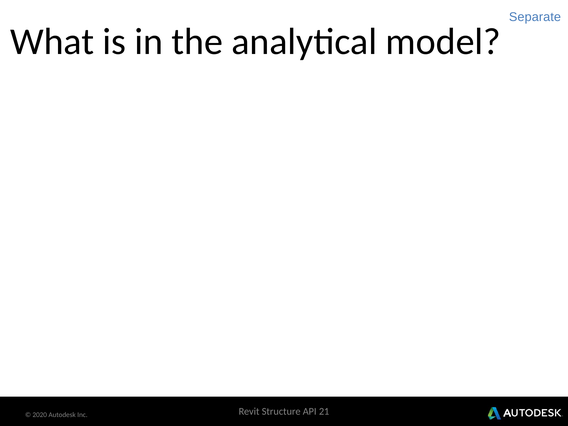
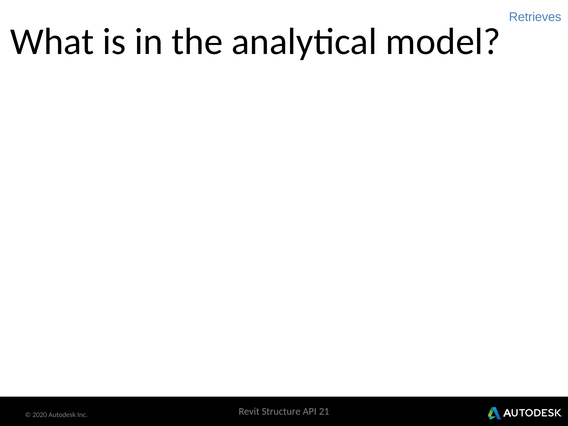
Separate: Separate -> Retrieves
